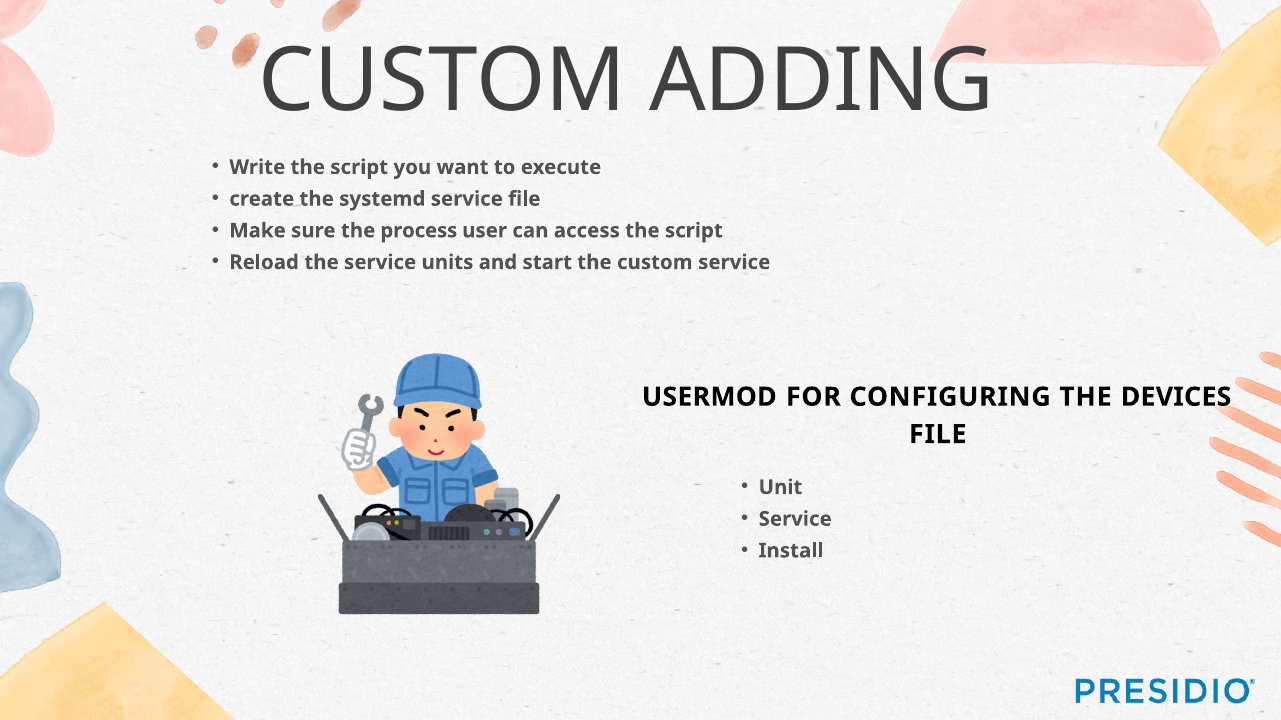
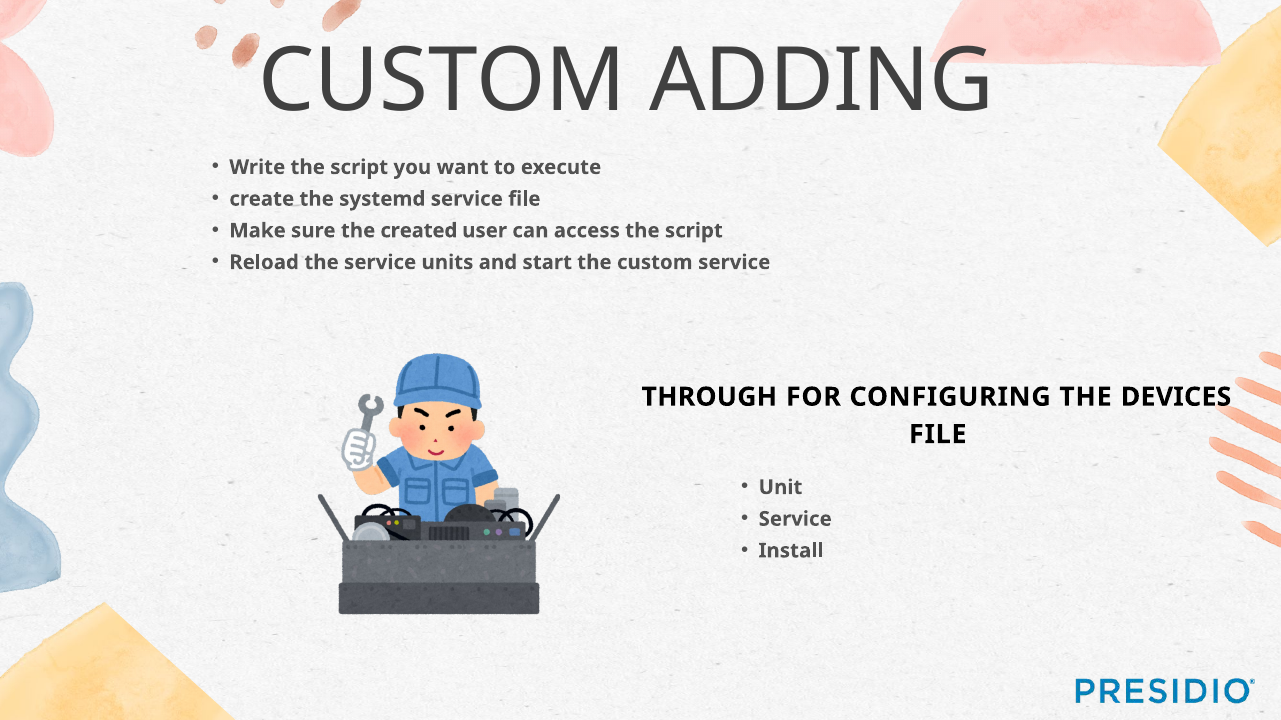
process: process -> created
USERMOD: USERMOD -> THROUGH
